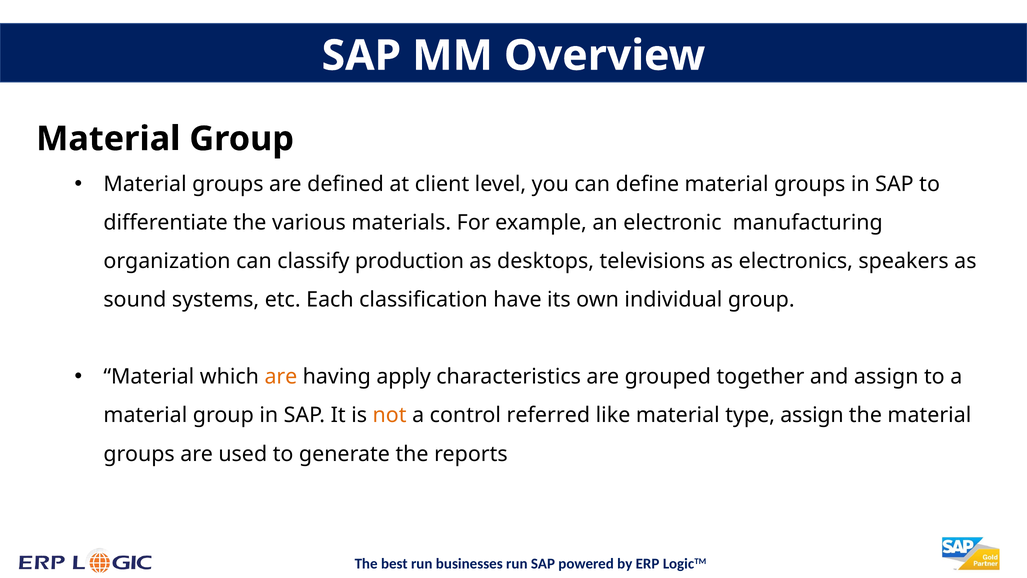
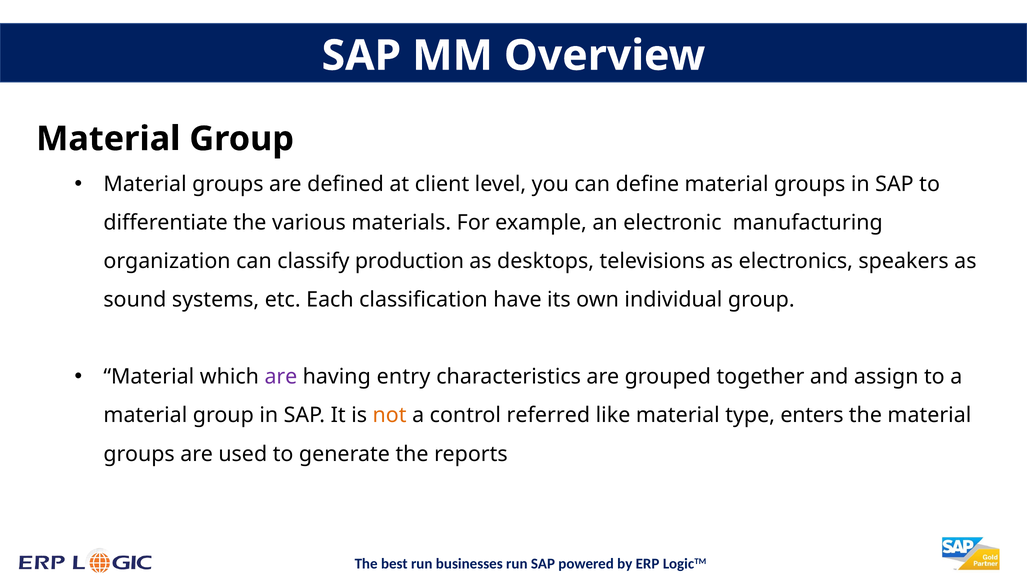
are at (281, 377) colour: orange -> purple
apply: apply -> entry
type assign: assign -> enters
